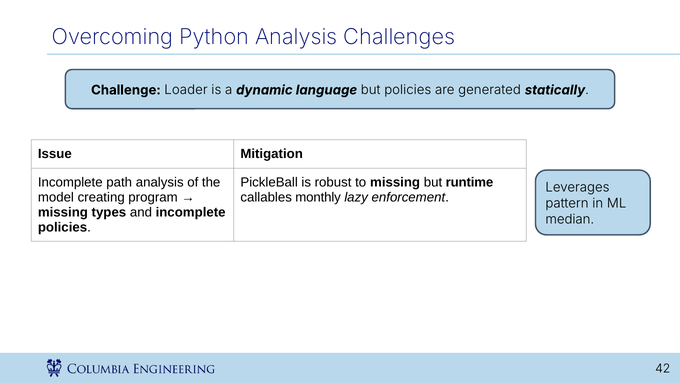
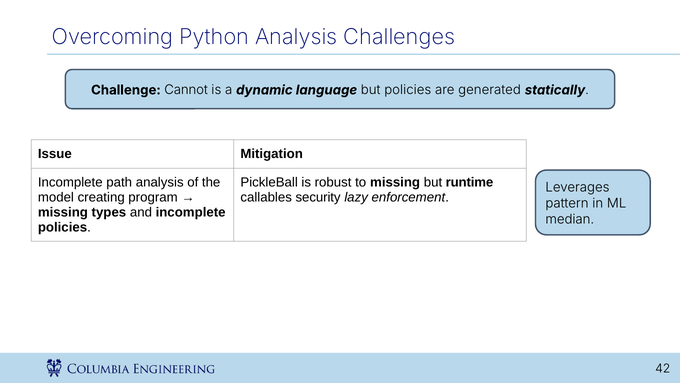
Loader: Loader -> Cannot
monthly: monthly -> security
